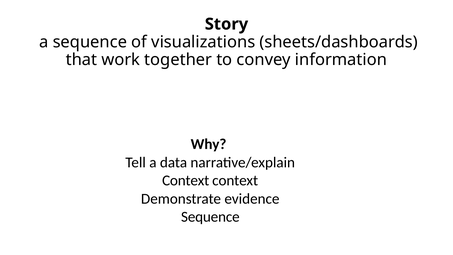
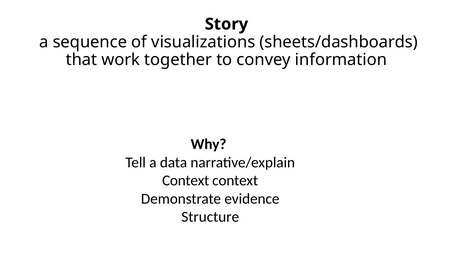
Sequence at (210, 217): Sequence -> Structure
